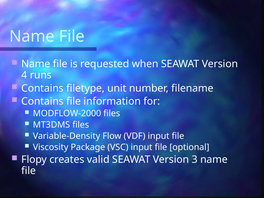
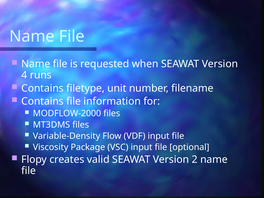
3: 3 -> 2
